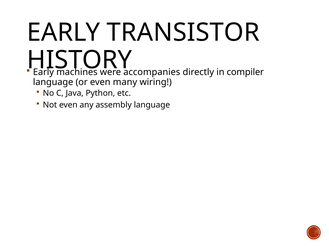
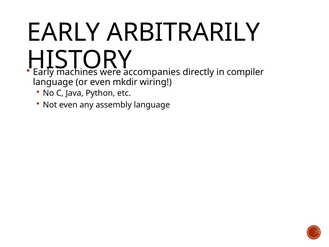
TRANSISTOR: TRANSISTOR -> ARBITRARILY
many: many -> mkdir
